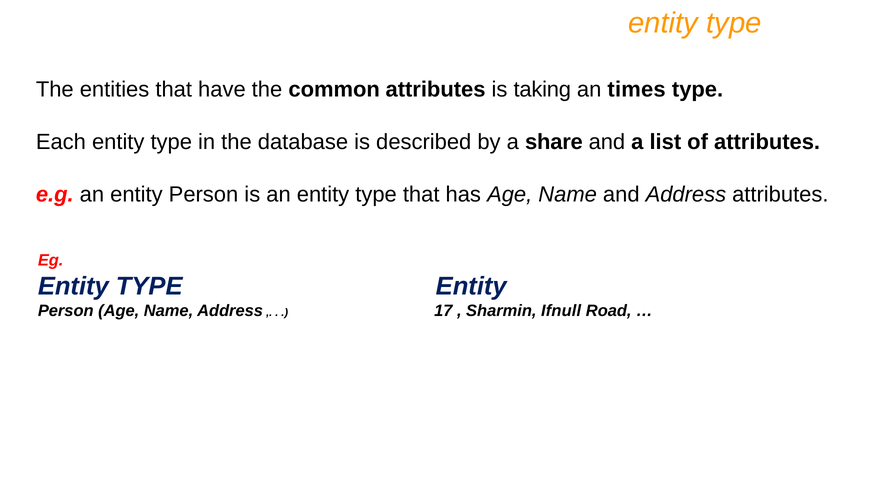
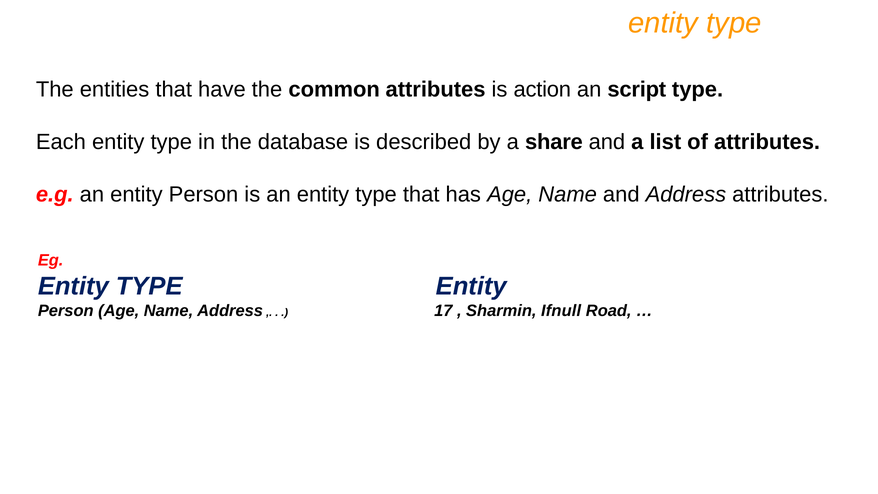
taking: taking -> action
times: times -> script
